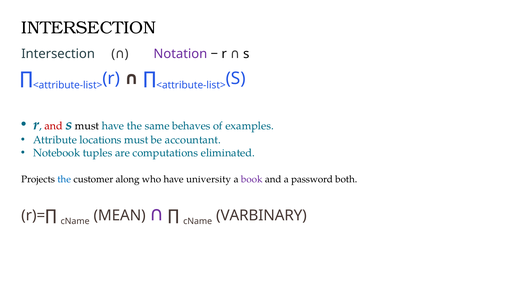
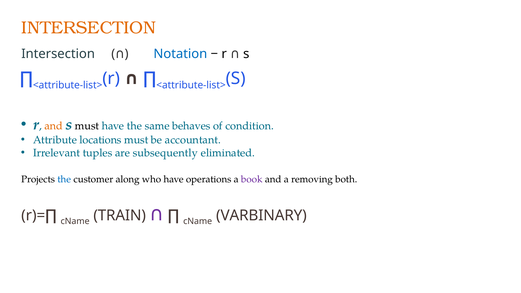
INTERSECTION at (89, 28) colour: black -> orange
Notation colour: purple -> blue
and at (54, 126) colour: red -> orange
examples: examples -> condition
Notebook: Notebook -> Irrelevant
computations: computations -> subsequently
university: university -> operations
password: password -> removing
MEAN: MEAN -> TRAIN
